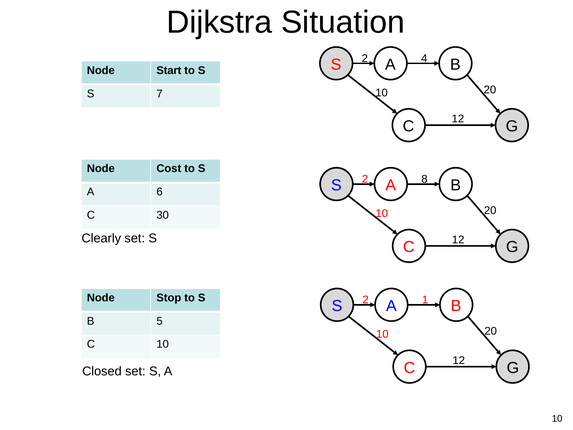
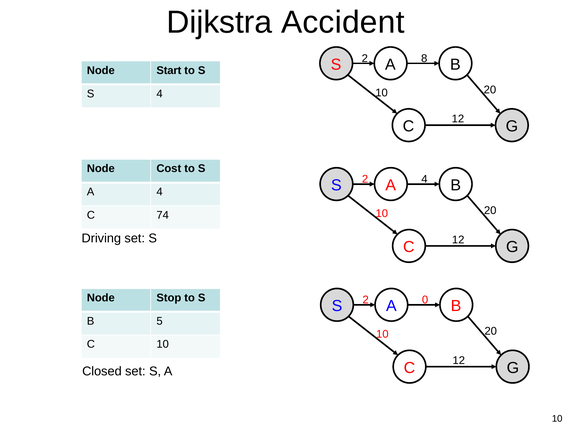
Situation: Situation -> Accident
4: 4 -> 8
S 7: 7 -> 4
2 8: 8 -> 4
A 6: 6 -> 4
30: 30 -> 74
Clearly: Clearly -> Driving
1: 1 -> 0
